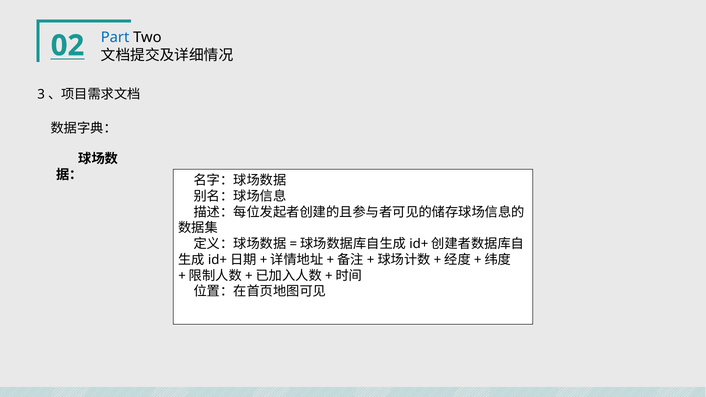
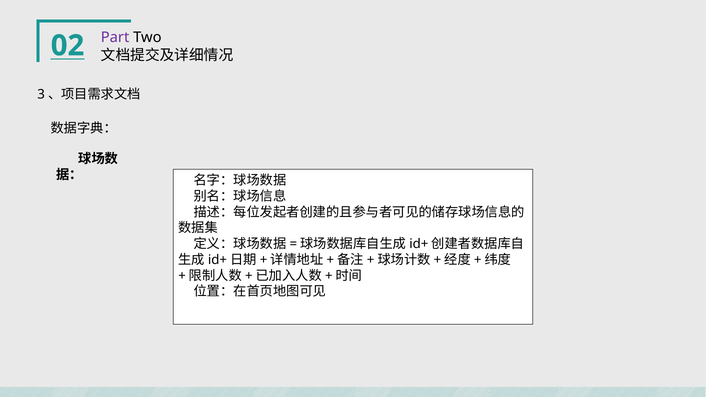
Part colour: blue -> purple
